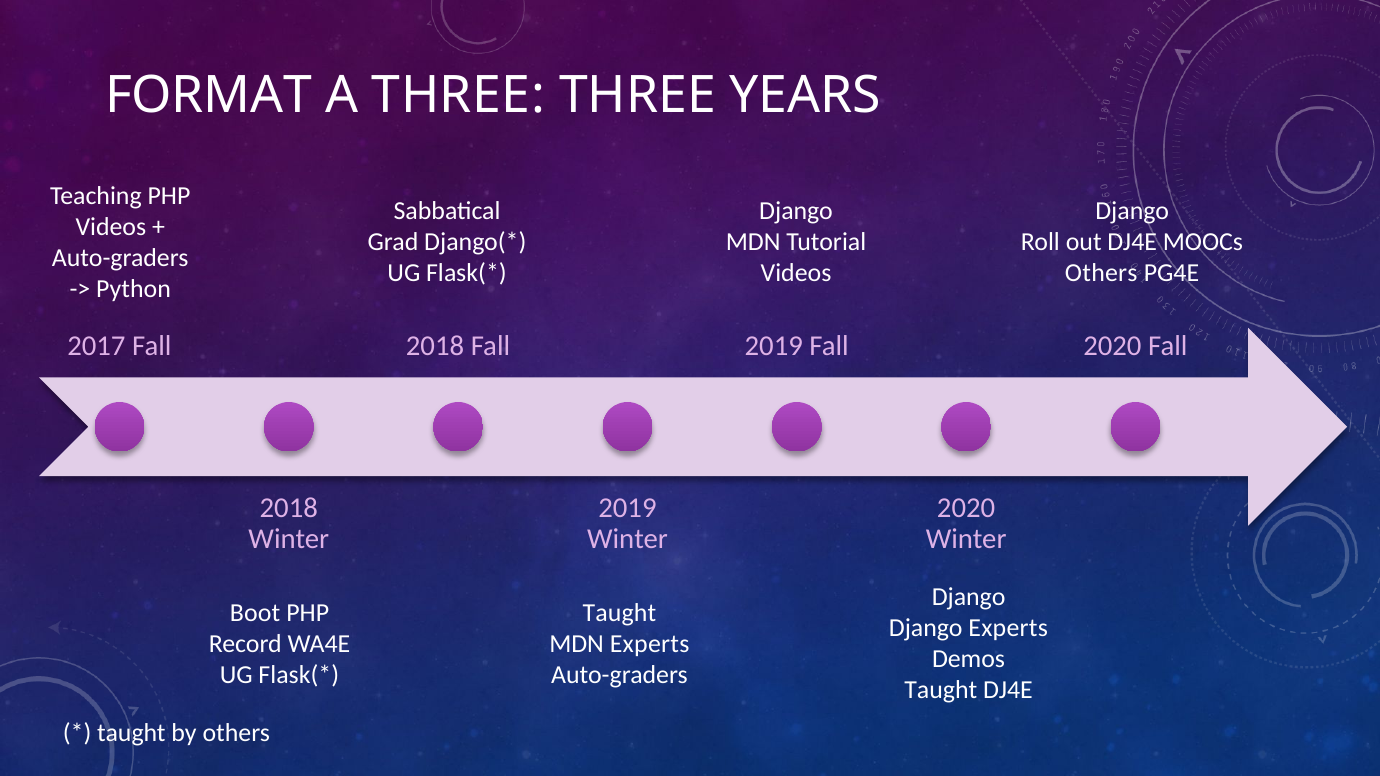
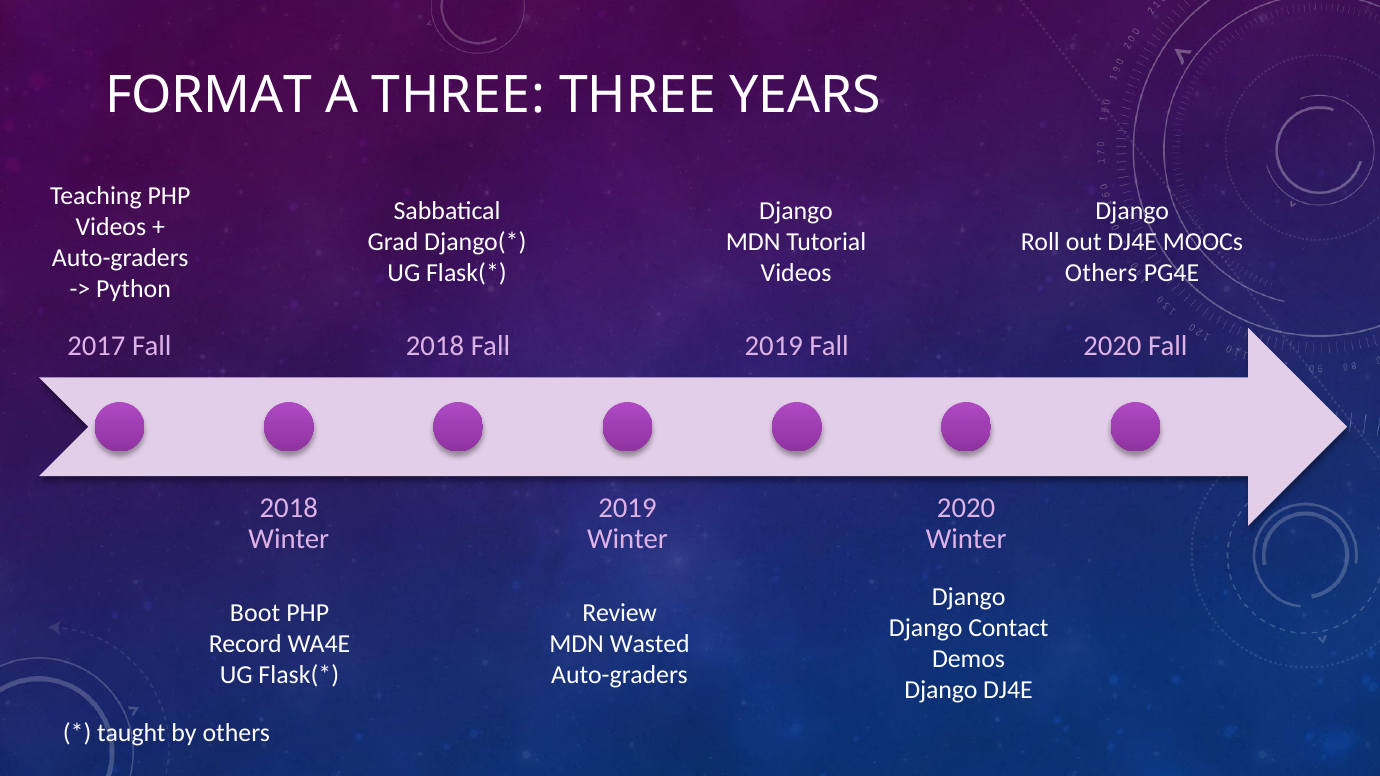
Taught at (619, 613): Taught -> Review
Django Experts: Experts -> Contact
MDN Experts: Experts -> Wasted
Taught at (941, 690): Taught -> Django
